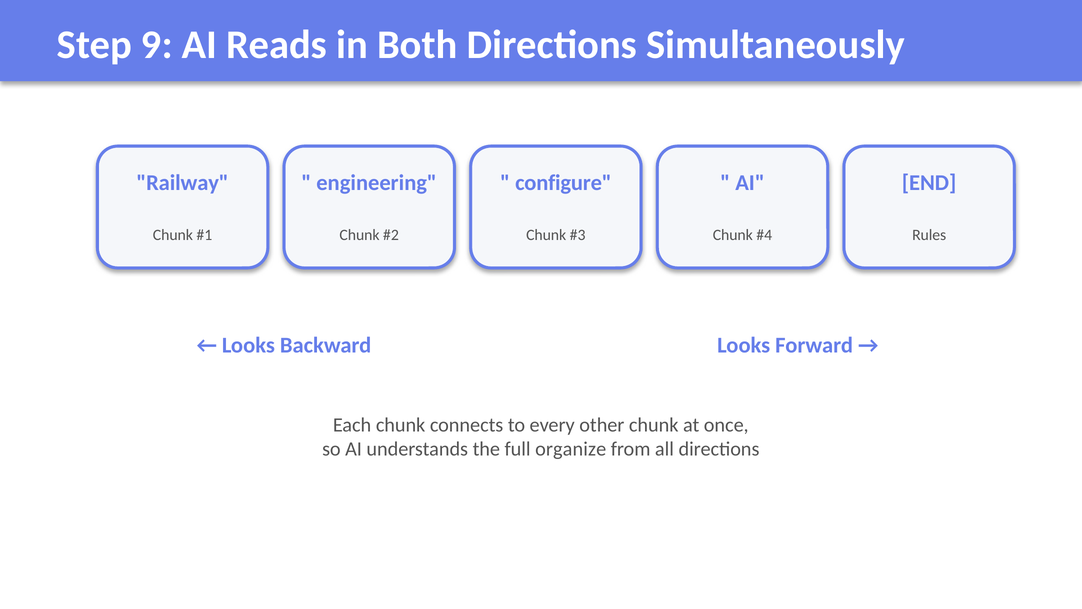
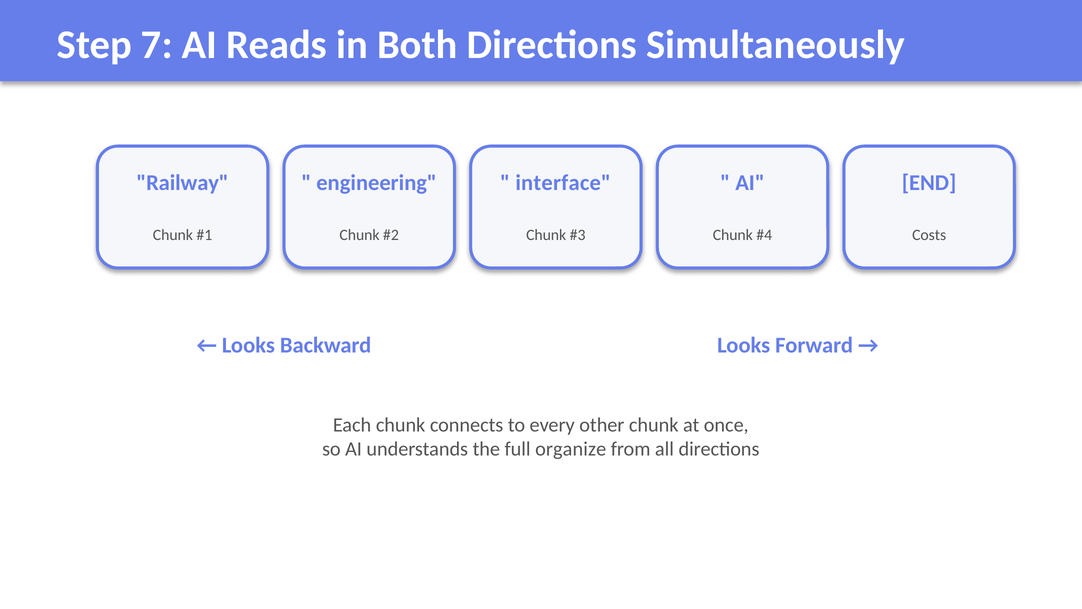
9: 9 -> 7
configure: configure -> interface
Rules: Rules -> Costs
